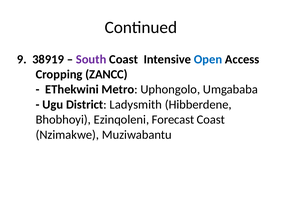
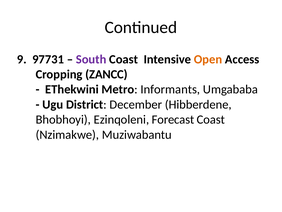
38919: 38919 -> 97731
Open colour: blue -> orange
Uphongolo: Uphongolo -> Informants
Ladysmith: Ladysmith -> December
